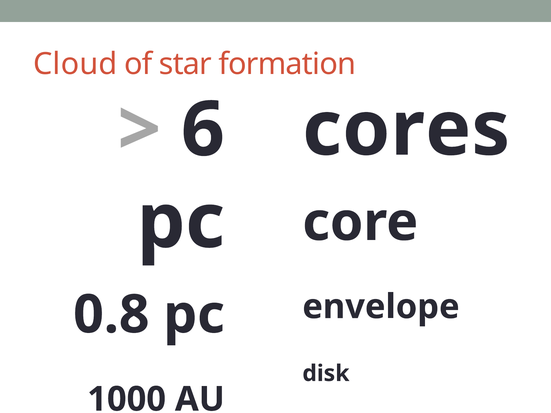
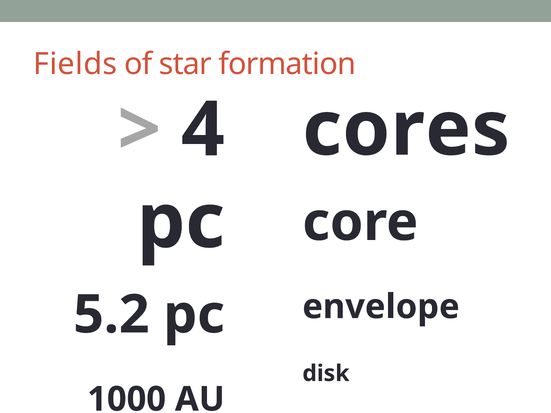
Cloud: Cloud -> Fields
6: 6 -> 4
0.8: 0.8 -> 5.2
